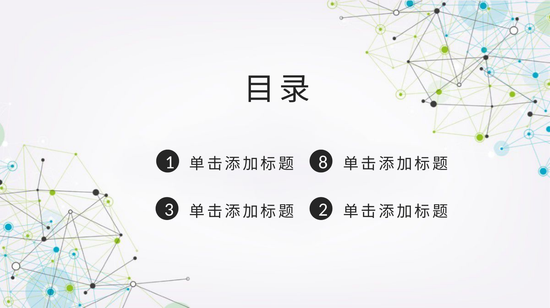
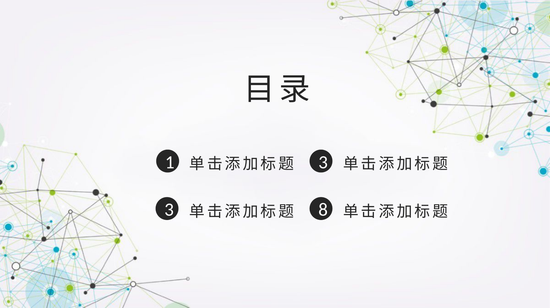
8 at (323, 162): 8 -> 3
2: 2 -> 8
